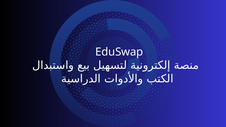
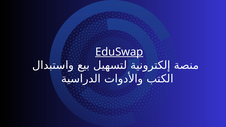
EduSwap underline: none -> present
